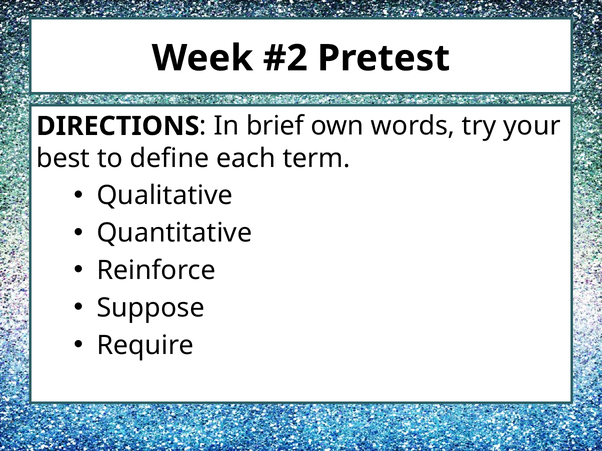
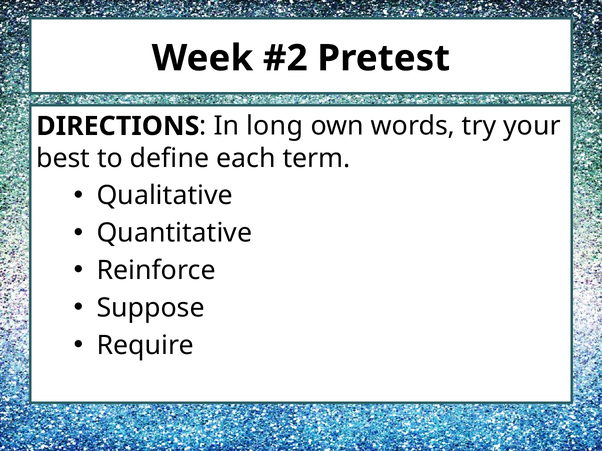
brief: brief -> long
